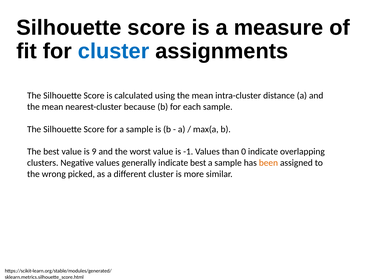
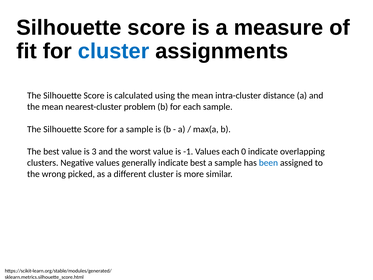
because: because -> problem
9: 9 -> 3
Values than: than -> each
been colour: orange -> blue
